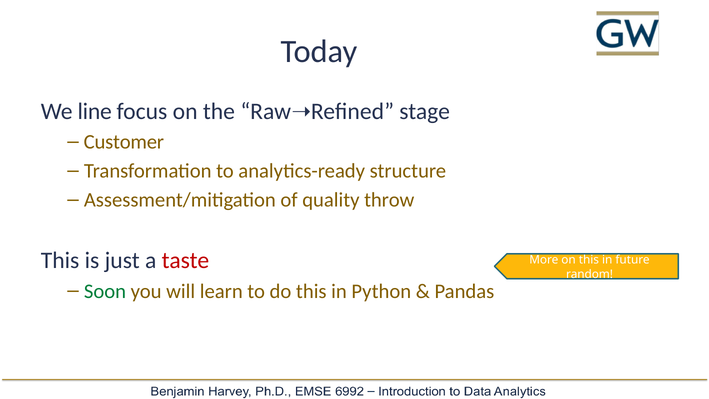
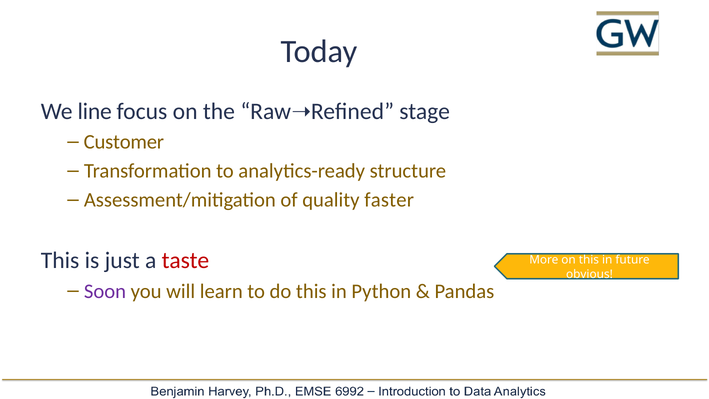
throw: throw -> faster
random: random -> obvious
Soon colour: green -> purple
